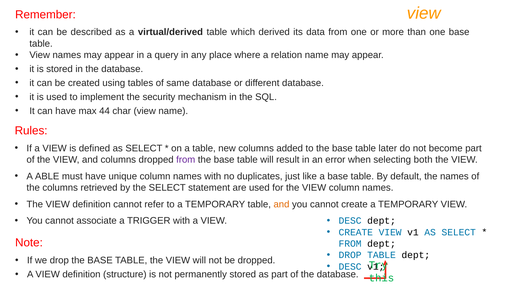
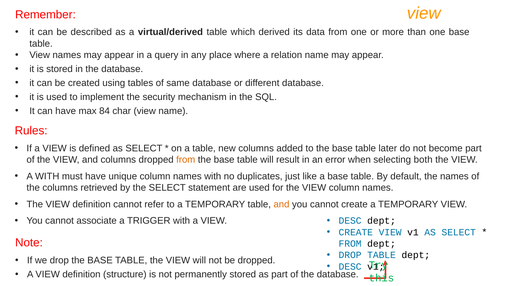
44: 44 -> 84
from at (186, 160) colour: purple -> orange
A ABLE: ABLE -> WITH
